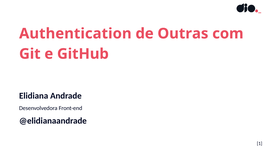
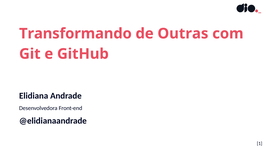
Authentication: Authentication -> Transformando
